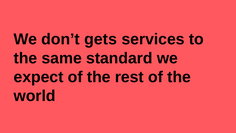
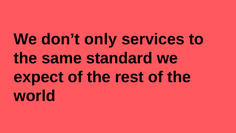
gets: gets -> only
